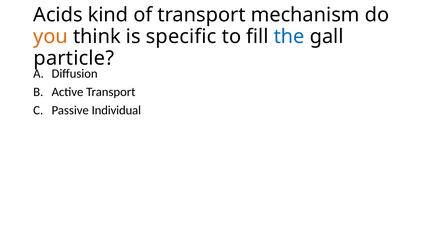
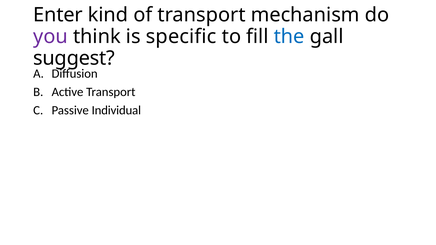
Acids: Acids -> Enter
you colour: orange -> purple
particle: particle -> suggest
